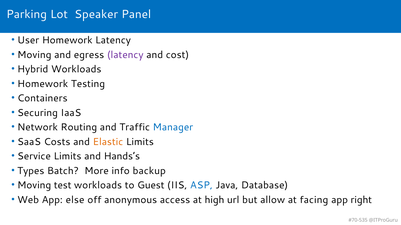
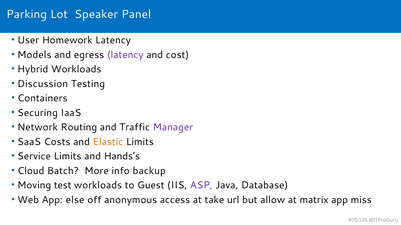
Moving at (34, 55): Moving -> Models
Homework at (43, 84): Homework -> Discussion
Manager colour: blue -> purple
Types: Types -> Cloud
ASP colour: blue -> purple
high: high -> take
facing: facing -> matrix
right: right -> miss
